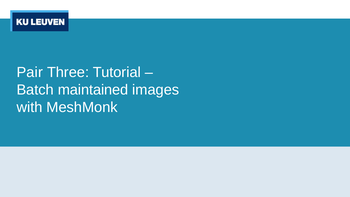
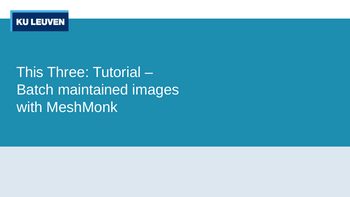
Pair: Pair -> This
